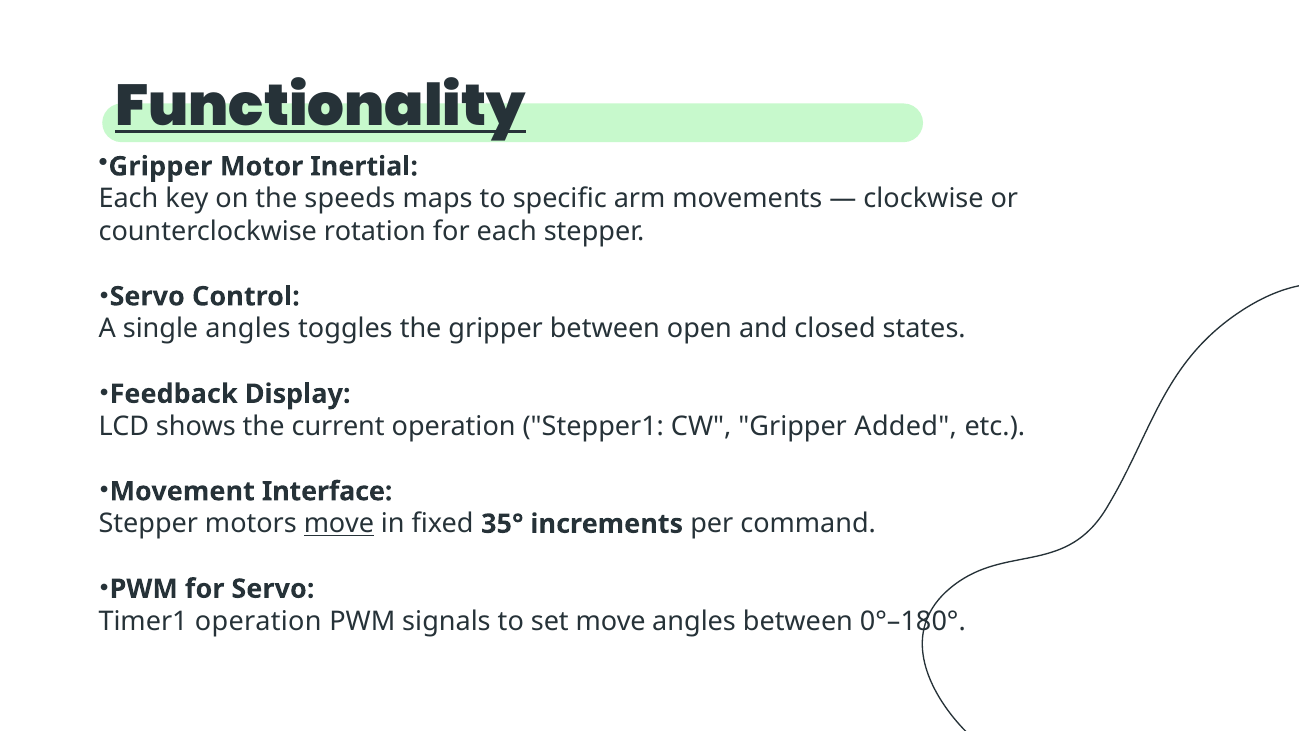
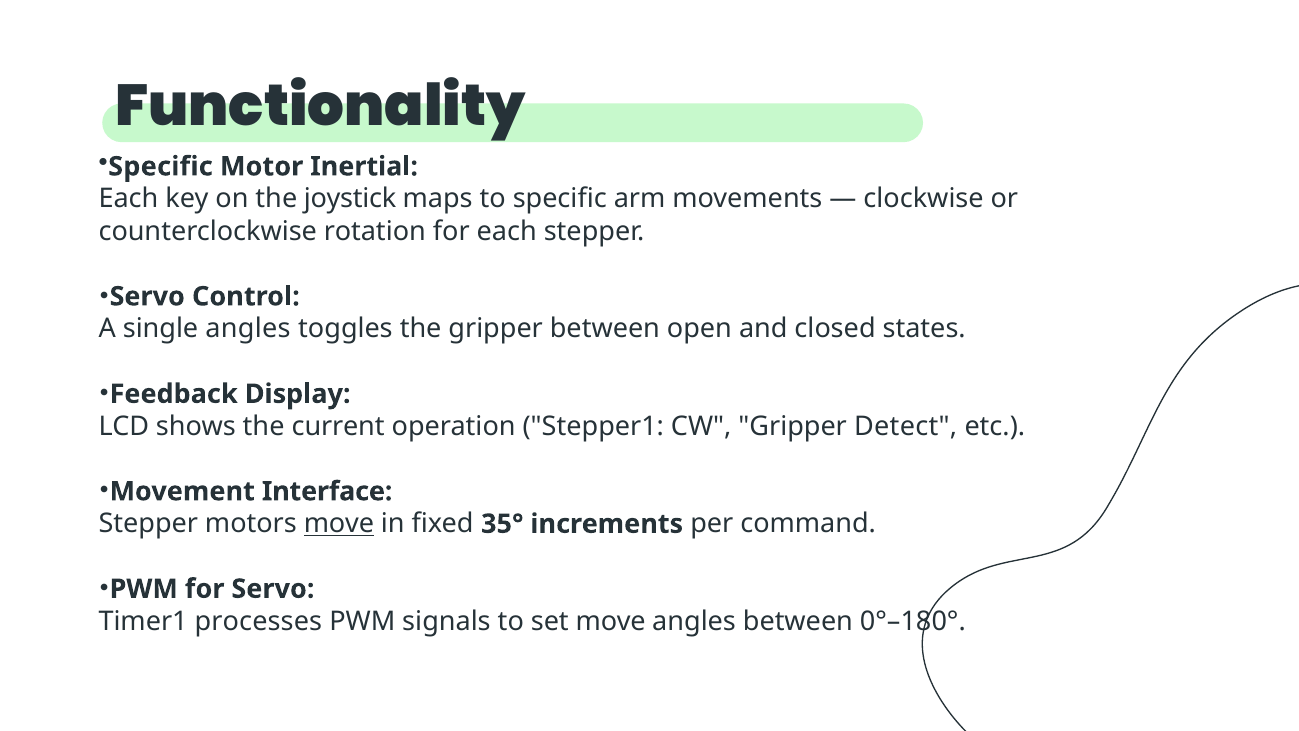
Functionality underline: present -> none
Gripper at (160, 166): Gripper -> Specific
speeds: speeds -> joystick
Added: Added -> Detect
Timer1 operation: operation -> processes
